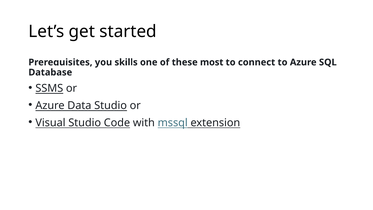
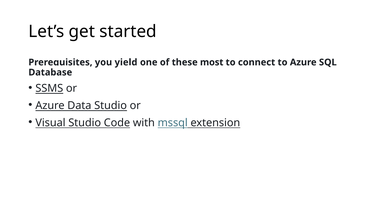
skills: skills -> yield
